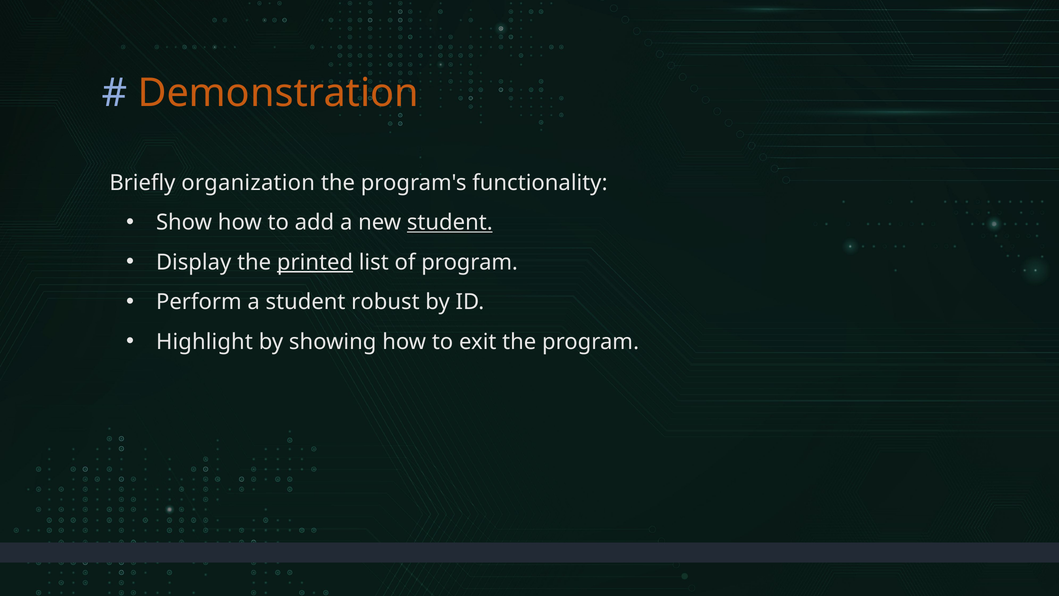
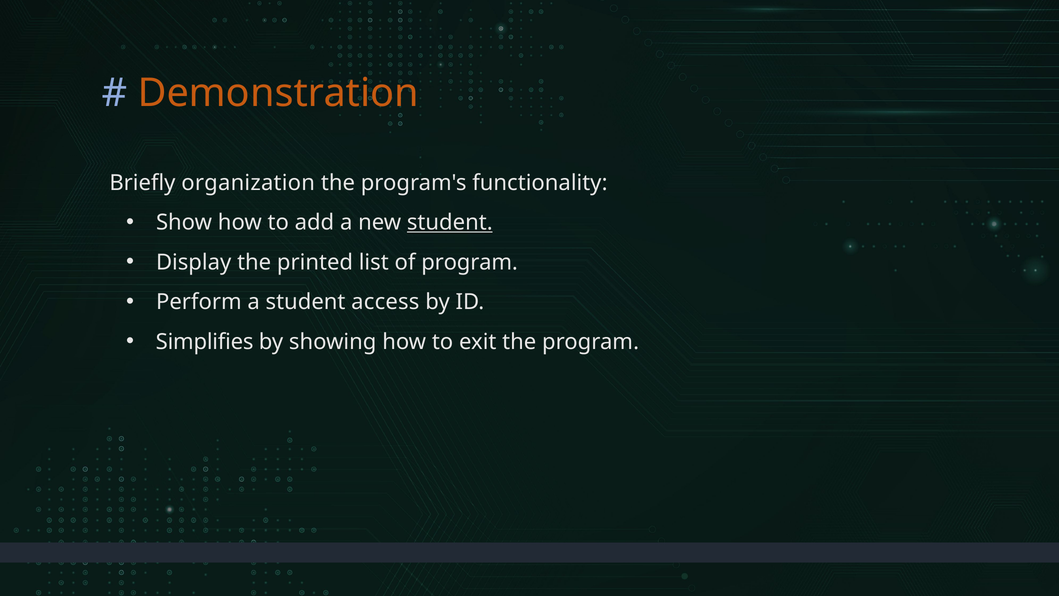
printed underline: present -> none
robust: robust -> access
Highlight: Highlight -> Simplifies
